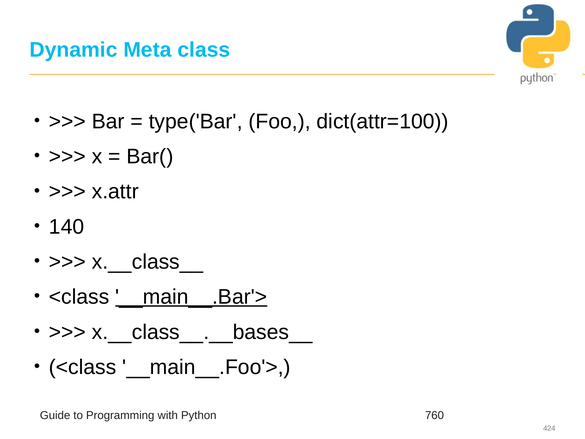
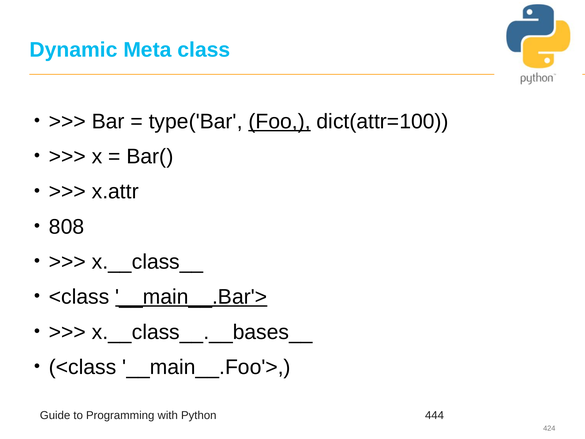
Foo underline: none -> present
140: 140 -> 808
760: 760 -> 444
